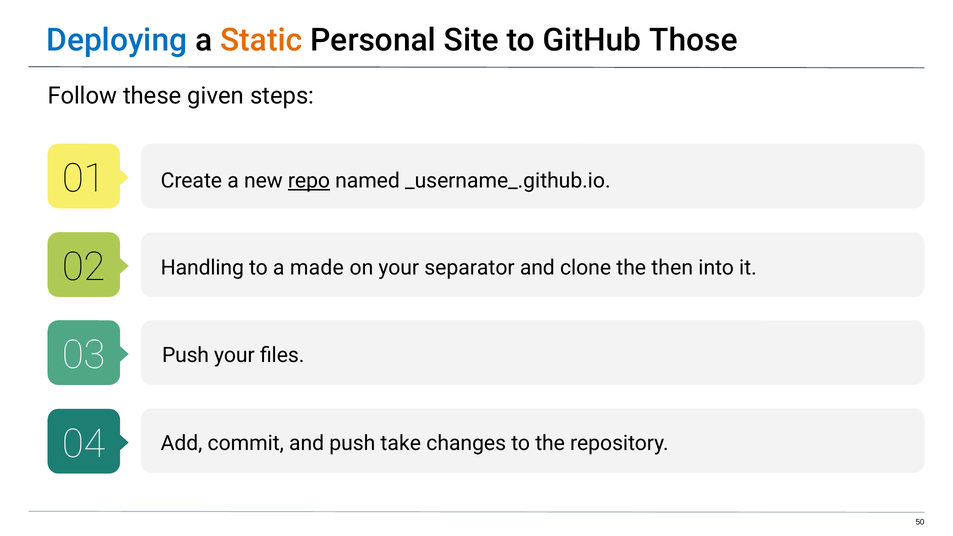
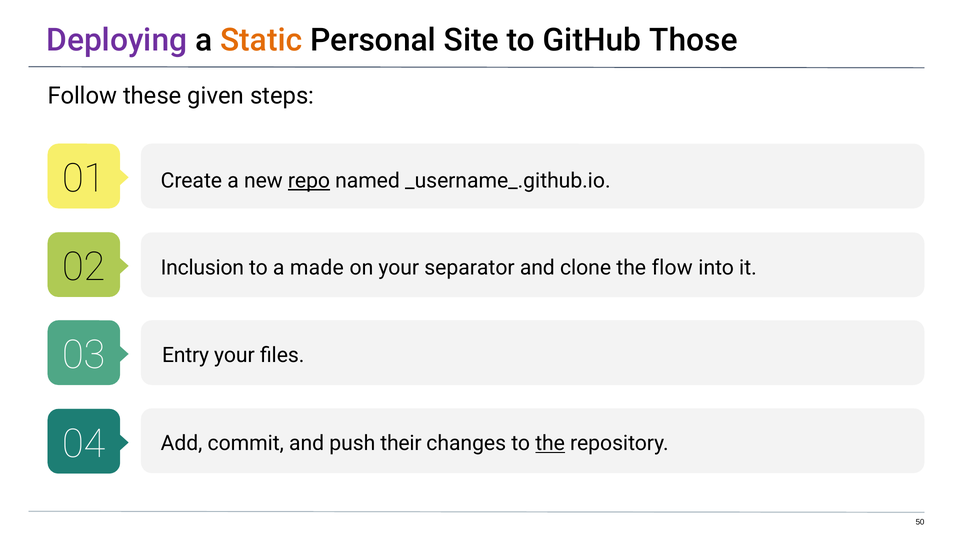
Deploying colour: blue -> purple
Handling: Handling -> Inclusion
then: then -> flow
Push at (186, 356): Push -> Entry
take: take -> their
the at (550, 443) underline: none -> present
